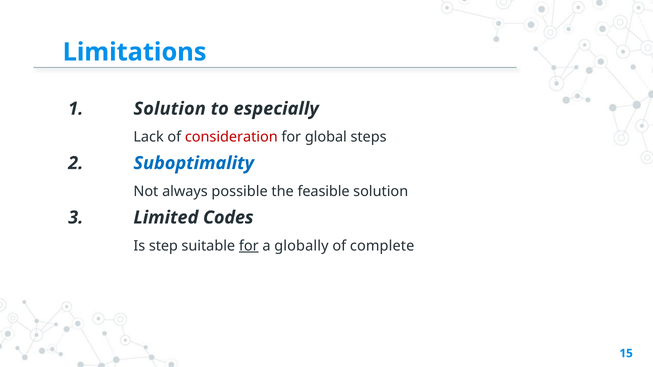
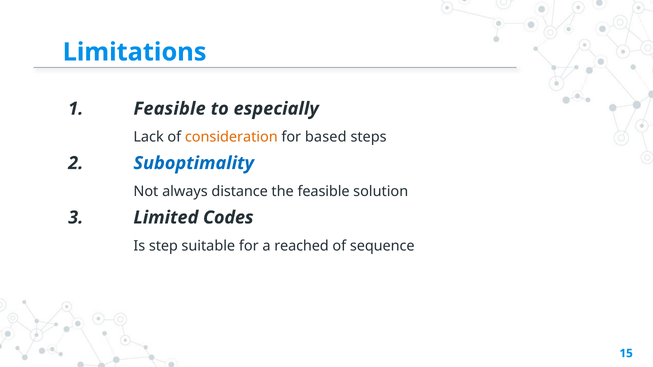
1 Solution: Solution -> Feasible
consideration colour: red -> orange
global: global -> based
possible: possible -> distance
for at (249, 246) underline: present -> none
globally: globally -> reached
complete: complete -> sequence
